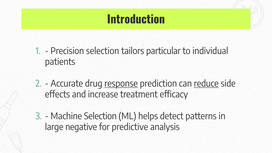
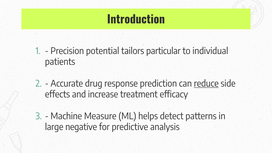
Precision selection: selection -> potential
response underline: present -> none
Machine Selection: Selection -> Measure
